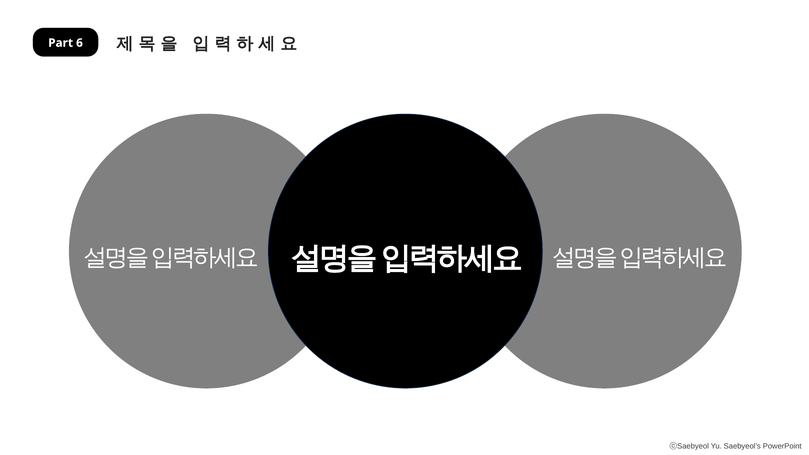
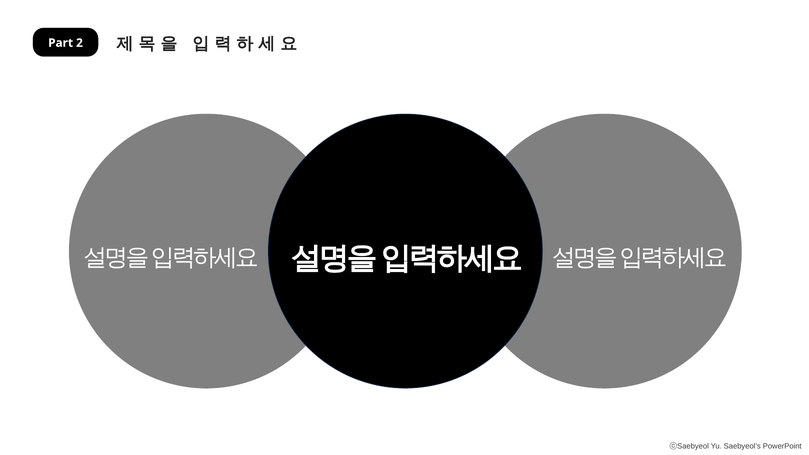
6: 6 -> 2
